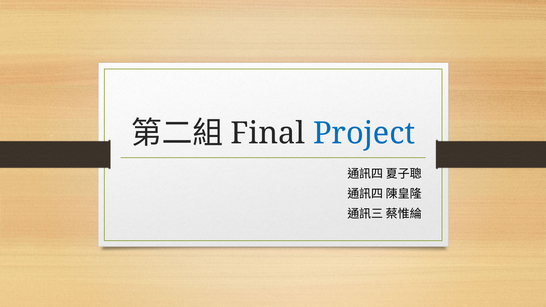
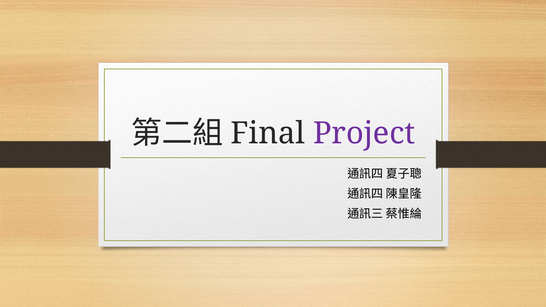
Project colour: blue -> purple
